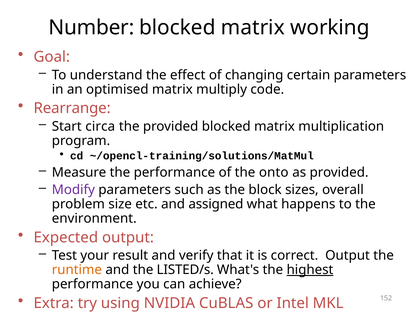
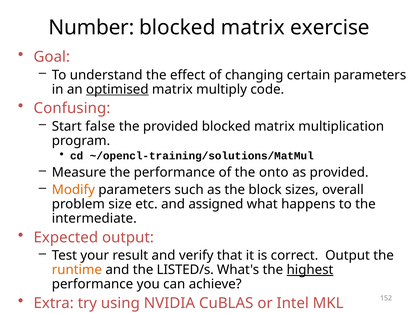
working: working -> exercise
optimised underline: none -> present
Rearrange: Rearrange -> Confusing
circa: circa -> false
Modify colour: purple -> orange
environment: environment -> intermediate
